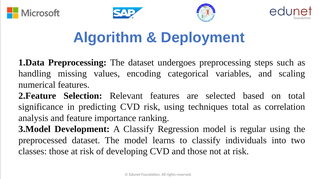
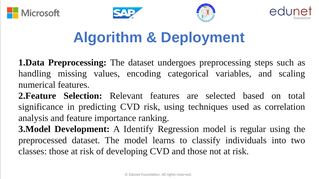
techniques total: total -> used
A Classify: Classify -> Identify
